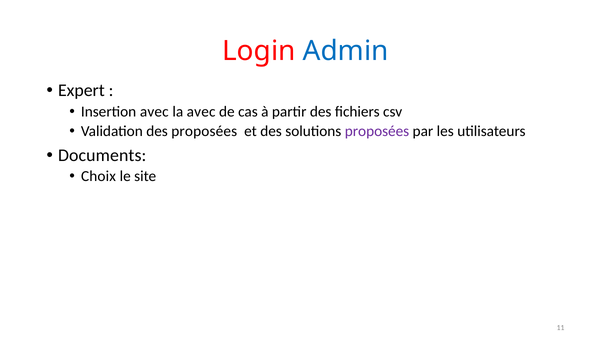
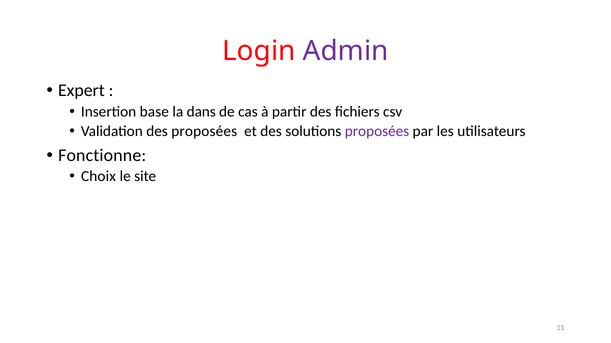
Admin colour: blue -> purple
Insertion avec: avec -> base
la avec: avec -> dans
Documents: Documents -> Fonctionne
